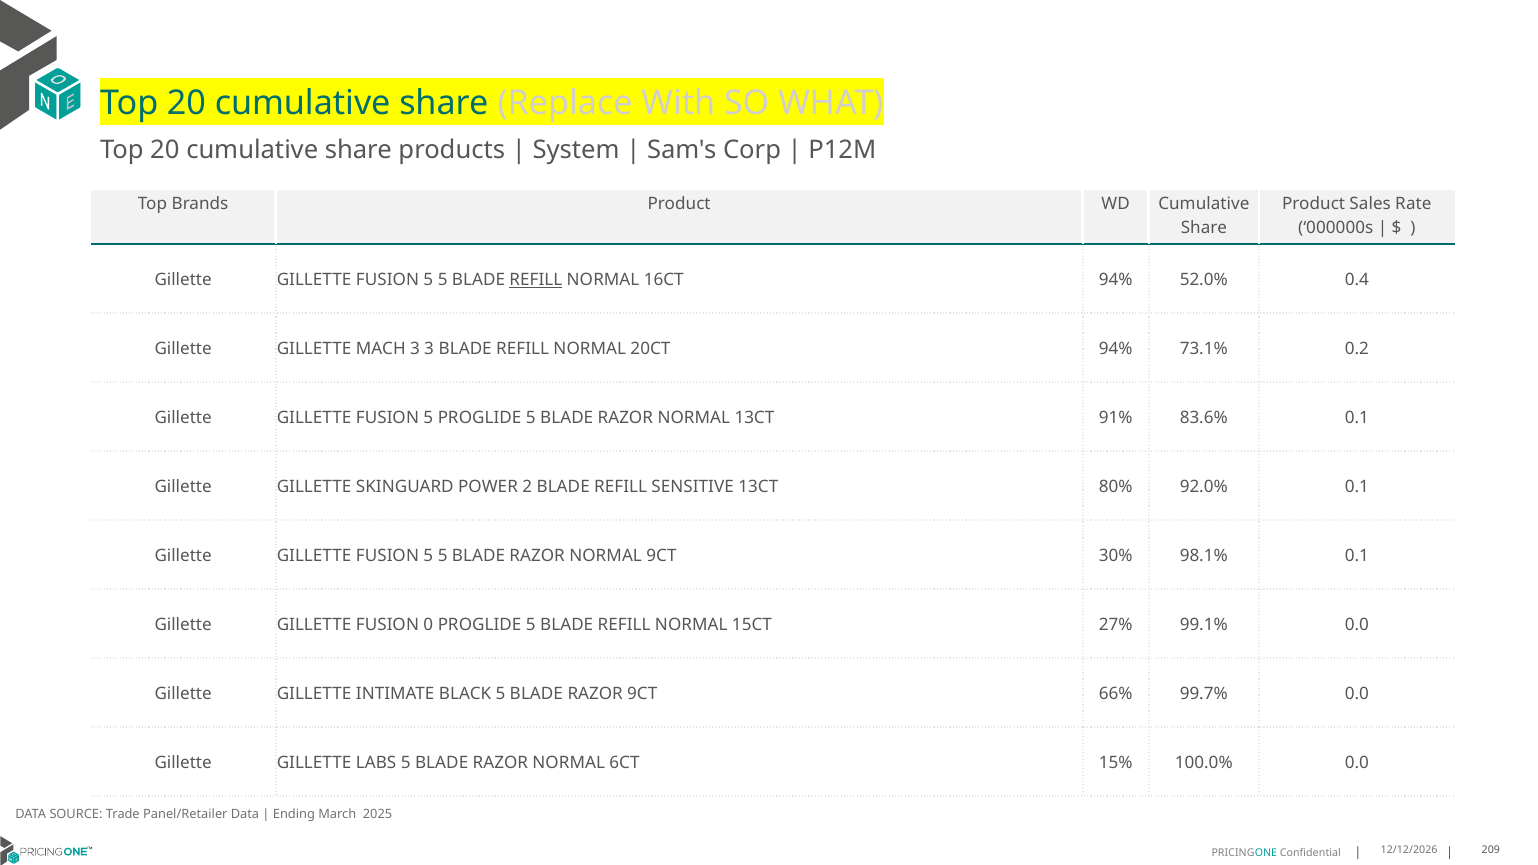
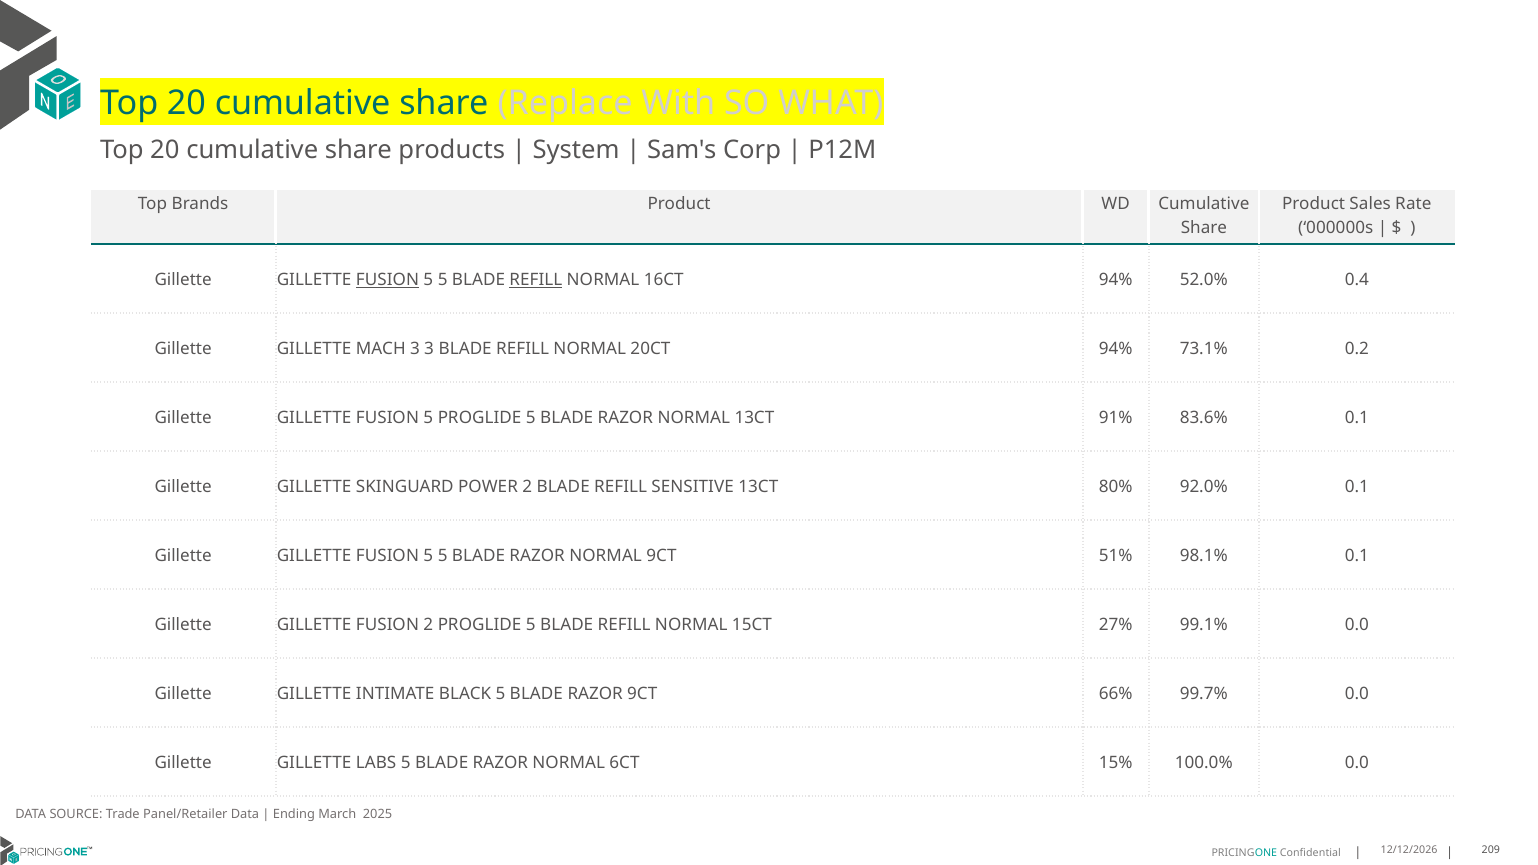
FUSION at (387, 280) underline: none -> present
30%: 30% -> 51%
FUSION 0: 0 -> 2
